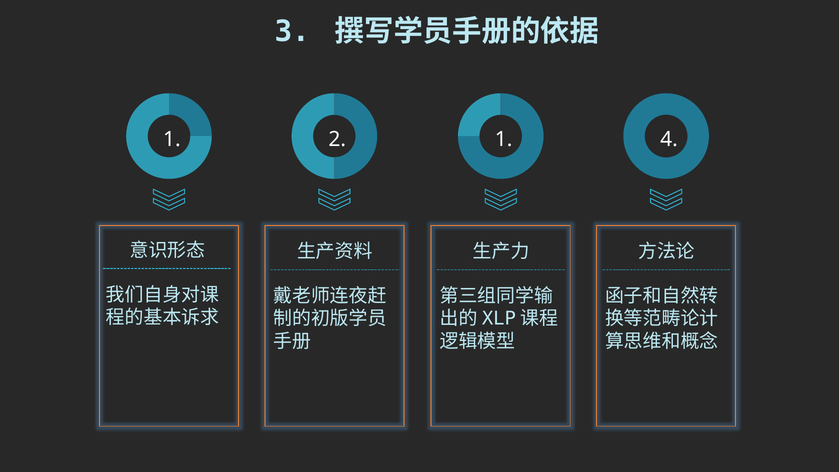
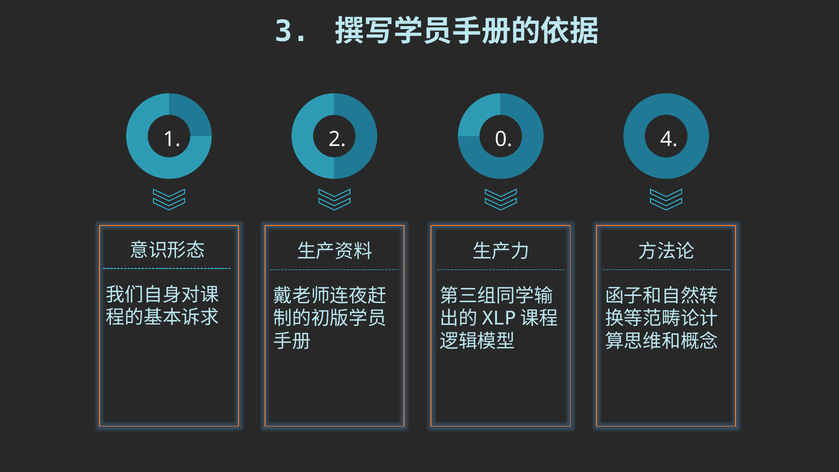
2 1: 1 -> 0
